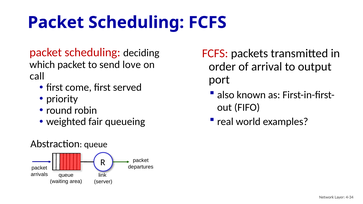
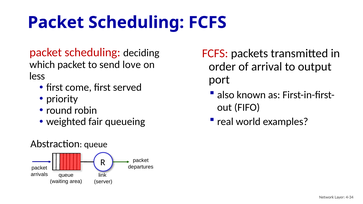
call: call -> less
